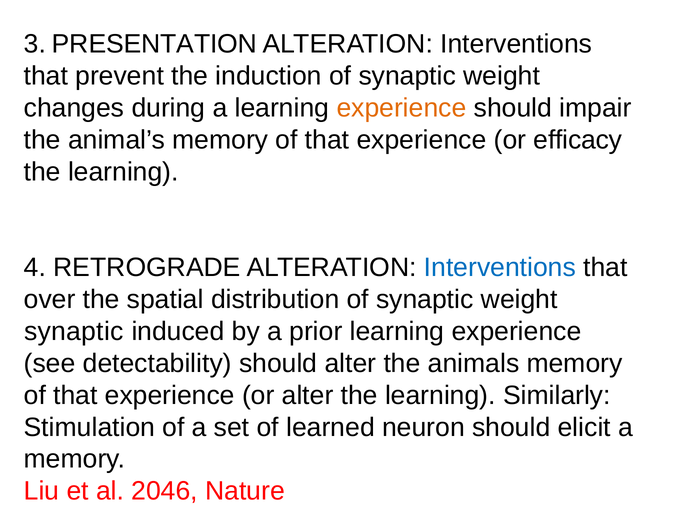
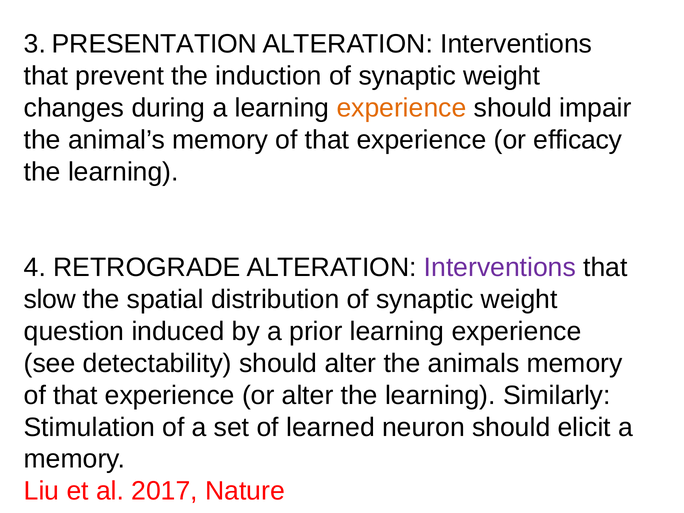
Interventions at (500, 268) colour: blue -> purple
over: over -> slow
synaptic at (74, 331): synaptic -> question
2046: 2046 -> 2017
